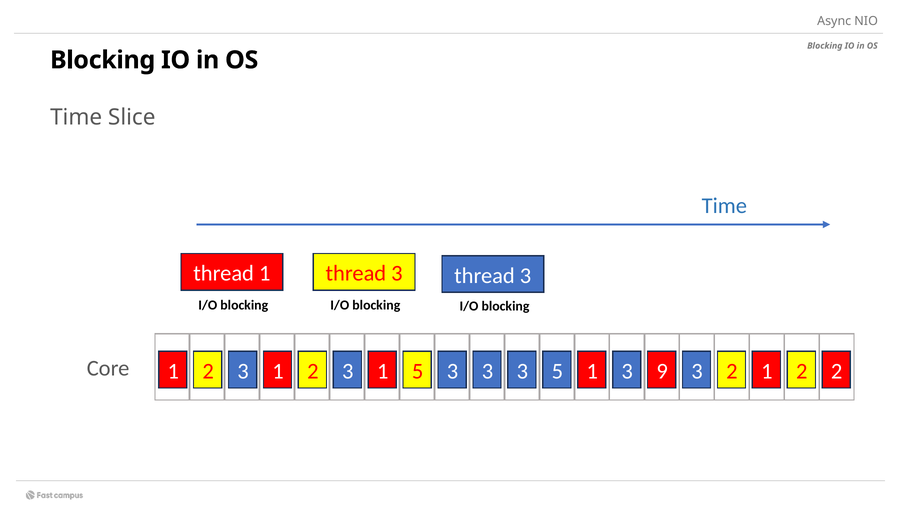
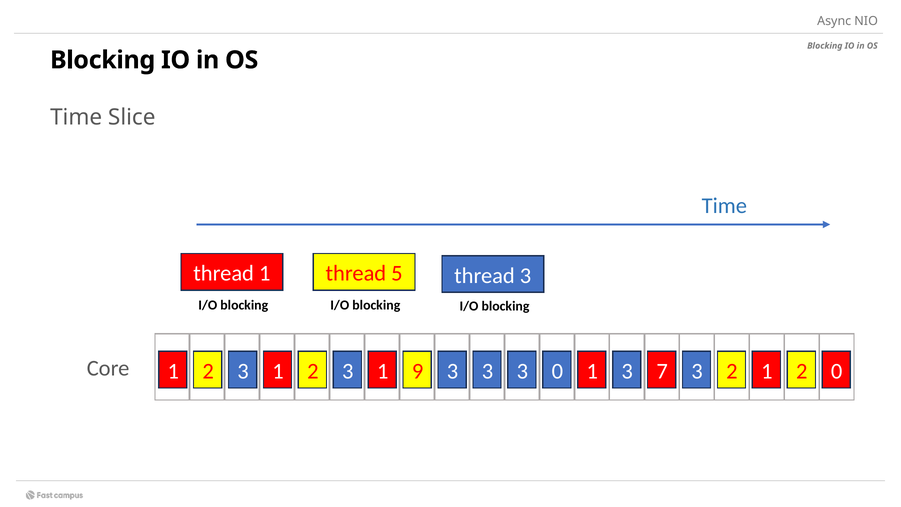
1 thread 3: 3 -> 5
1 5: 5 -> 9
3 5: 5 -> 0
9: 9 -> 7
2 1 2: 2 -> 0
